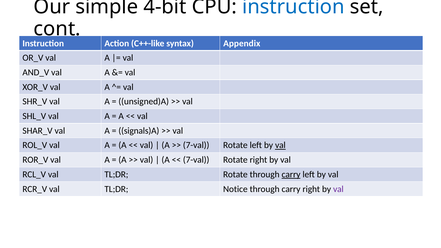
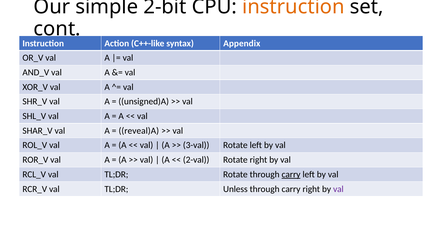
4-bit: 4-bit -> 2-bit
instruction at (293, 7) colour: blue -> orange
signals)A: signals)A -> reveal)A
7-val at (196, 145): 7-val -> 3-val
val at (280, 145) underline: present -> none
7-val at (196, 160): 7-val -> 2-val
Notice: Notice -> Unless
